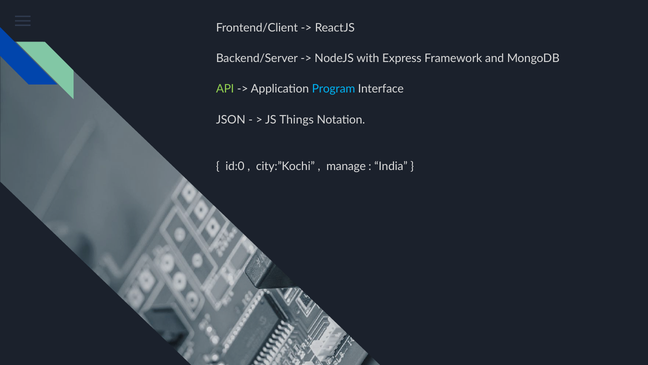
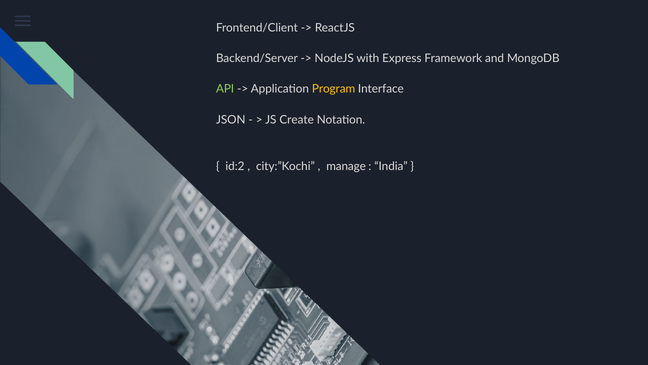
Program colour: light blue -> yellow
Things: Things -> Create
id:0: id:0 -> id:2
